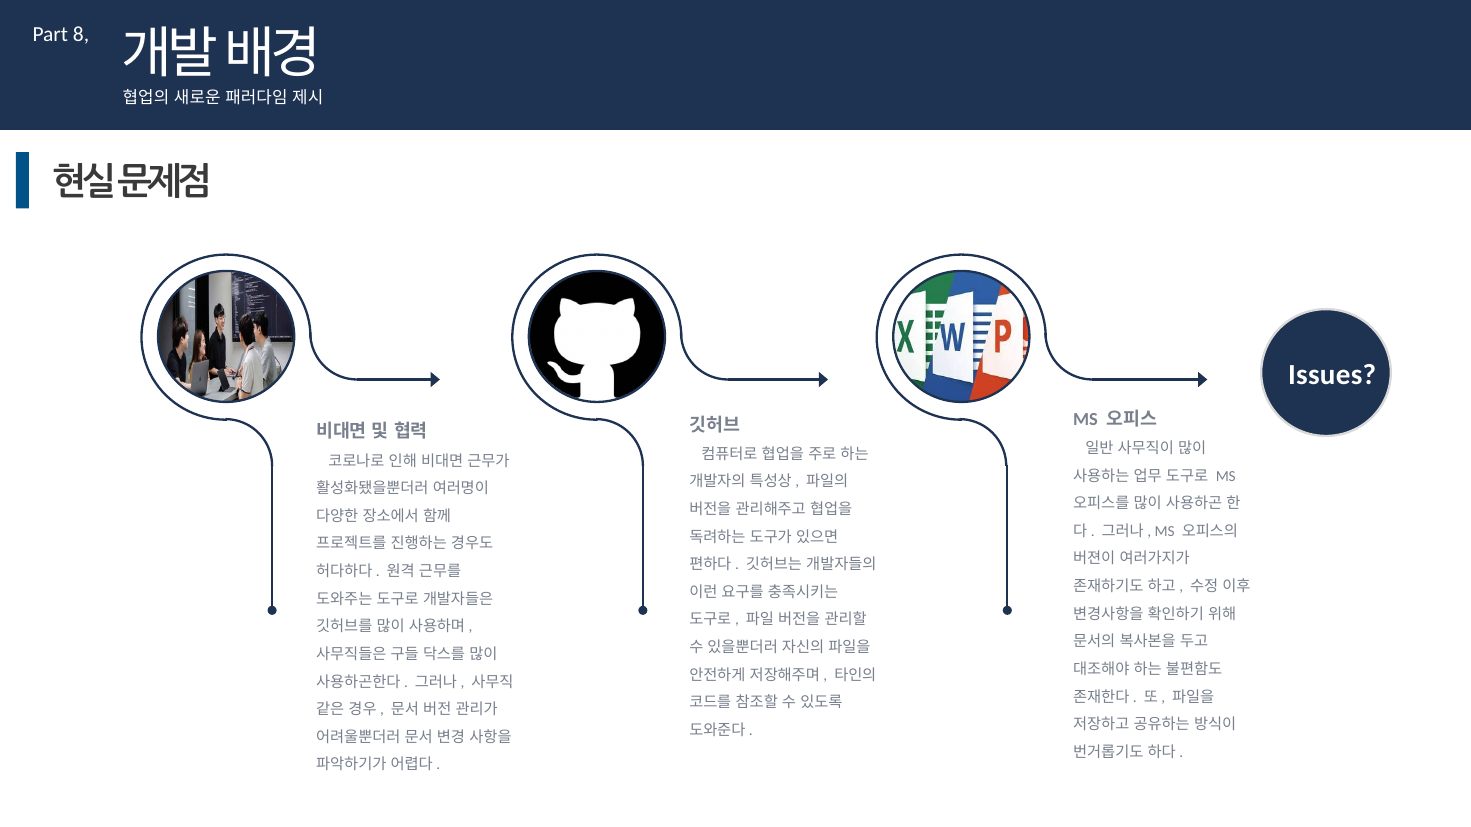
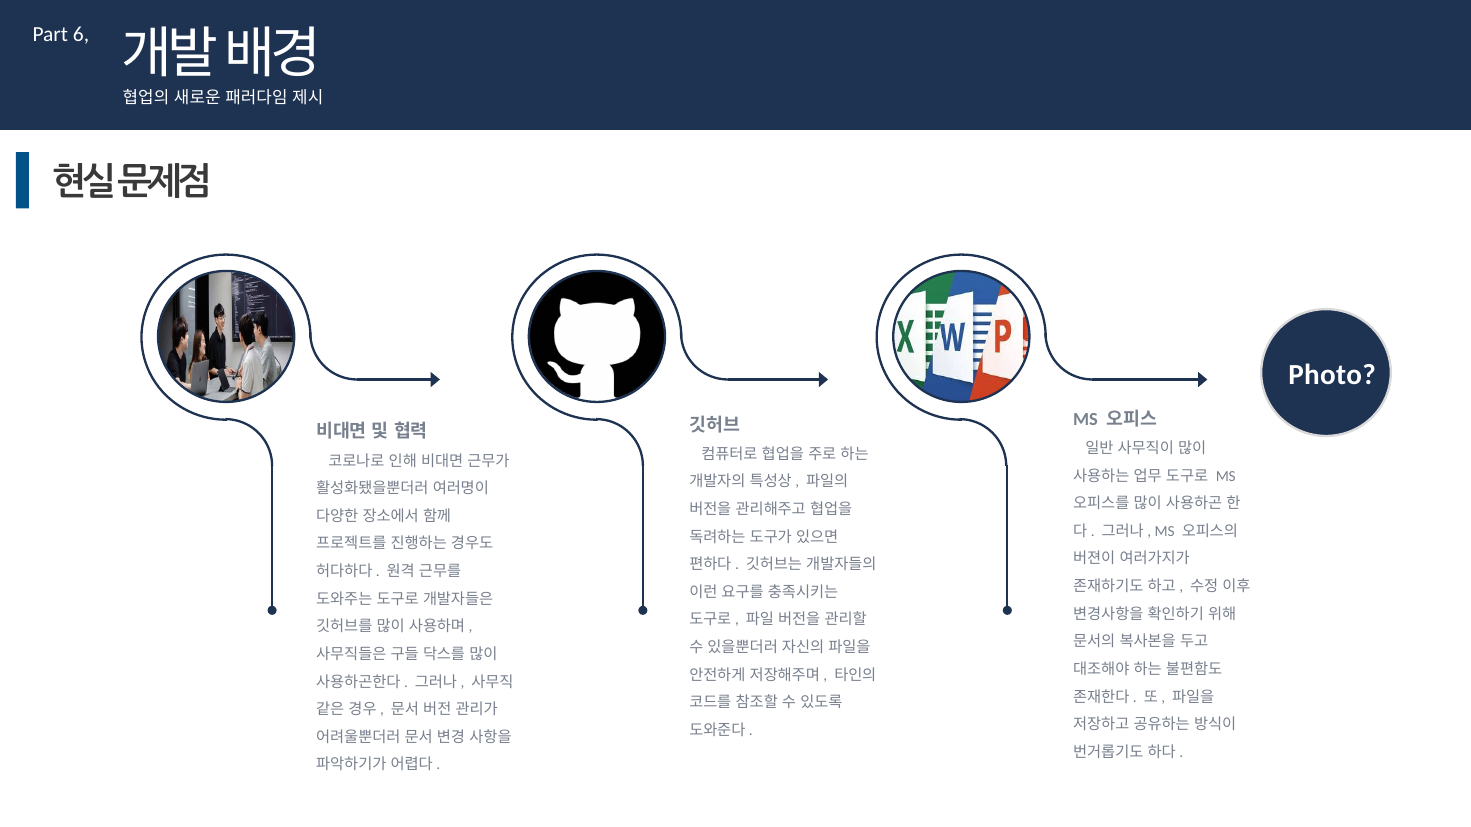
8: 8 -> 6
Issues: Issues -> Photo
